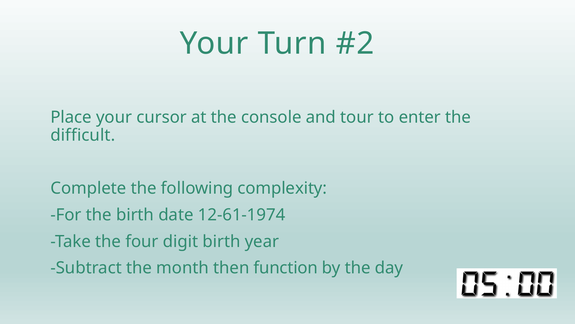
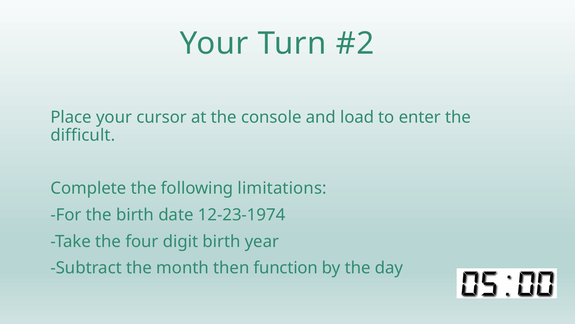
tour: tour -> load
complexity: complexity -> limitations
12-61-1974: 12-61-1974 -> 12-23-1974
